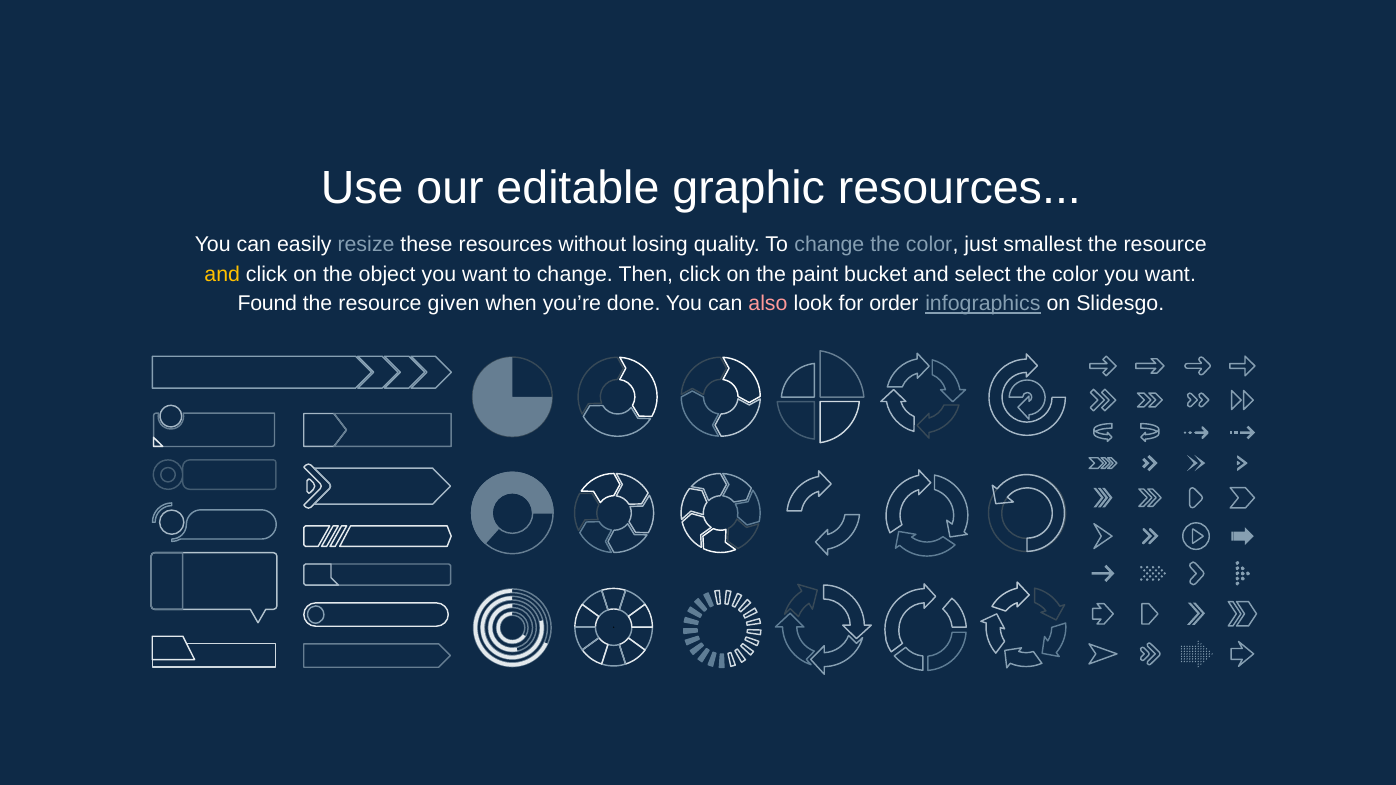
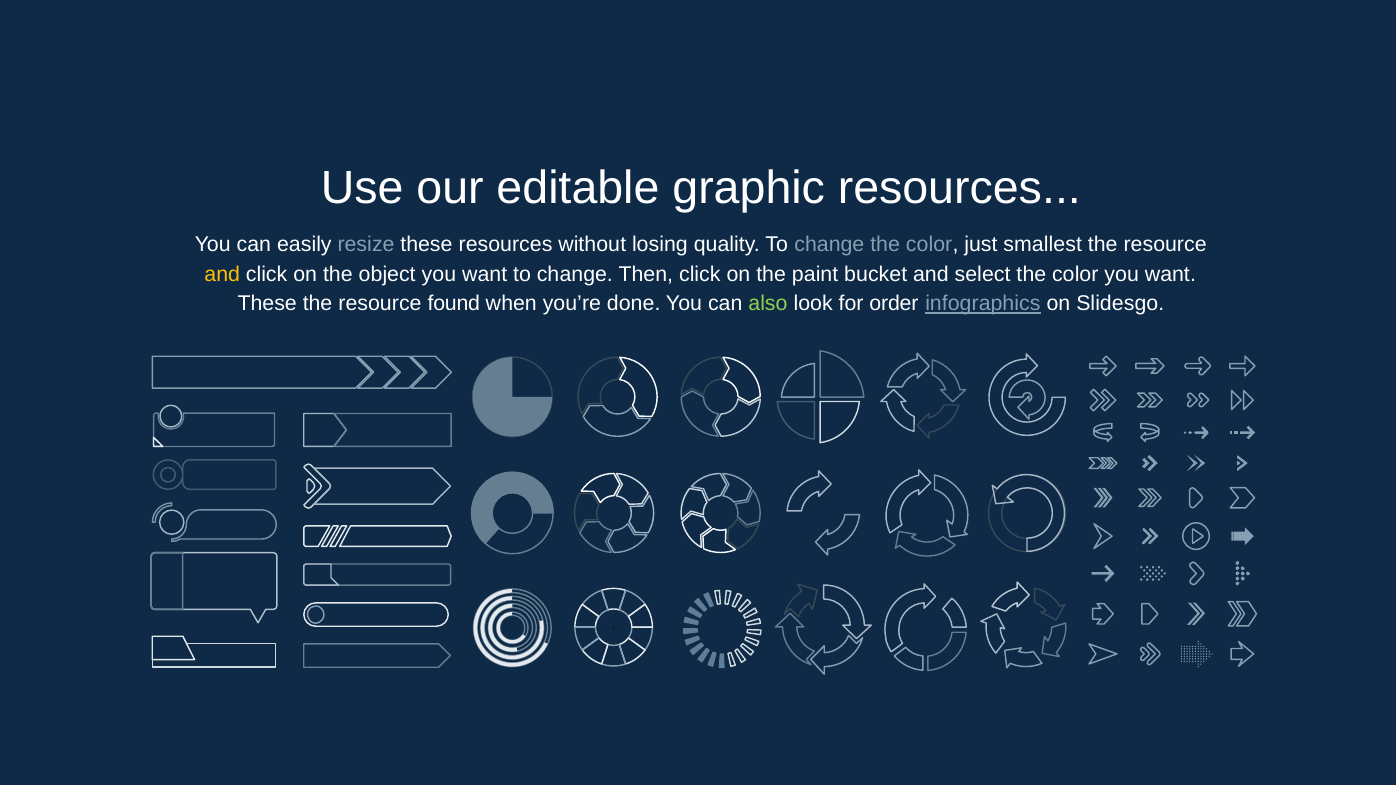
Found at (267, 304): Found -> These
given: given -> found
also colour: pink -> light green
